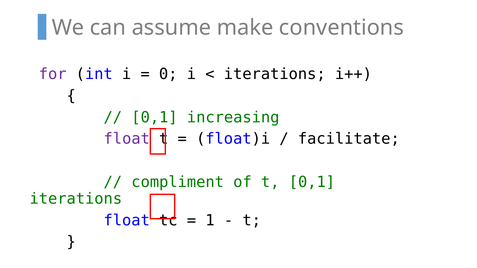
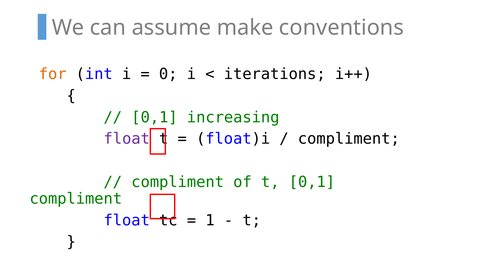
for colour: purple -> orange
facilitate at (349, 139): facilitate -> compliment
iterations at (76, 199): iterations -> compliment
